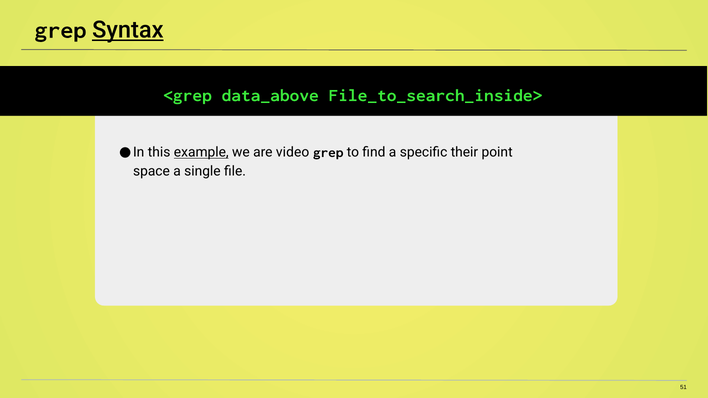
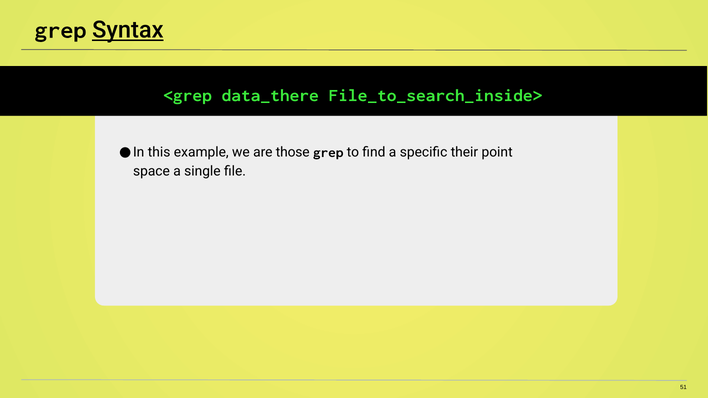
data_above: data_above -> data_there
example underline: present -> none
video: video -> those
